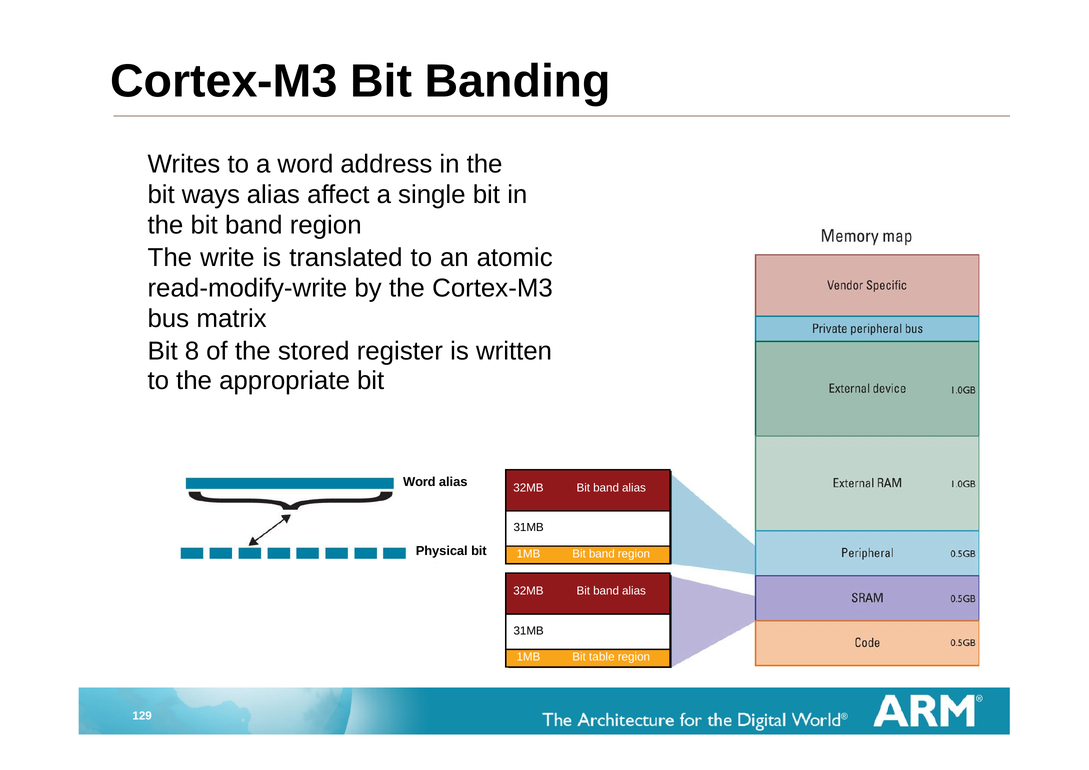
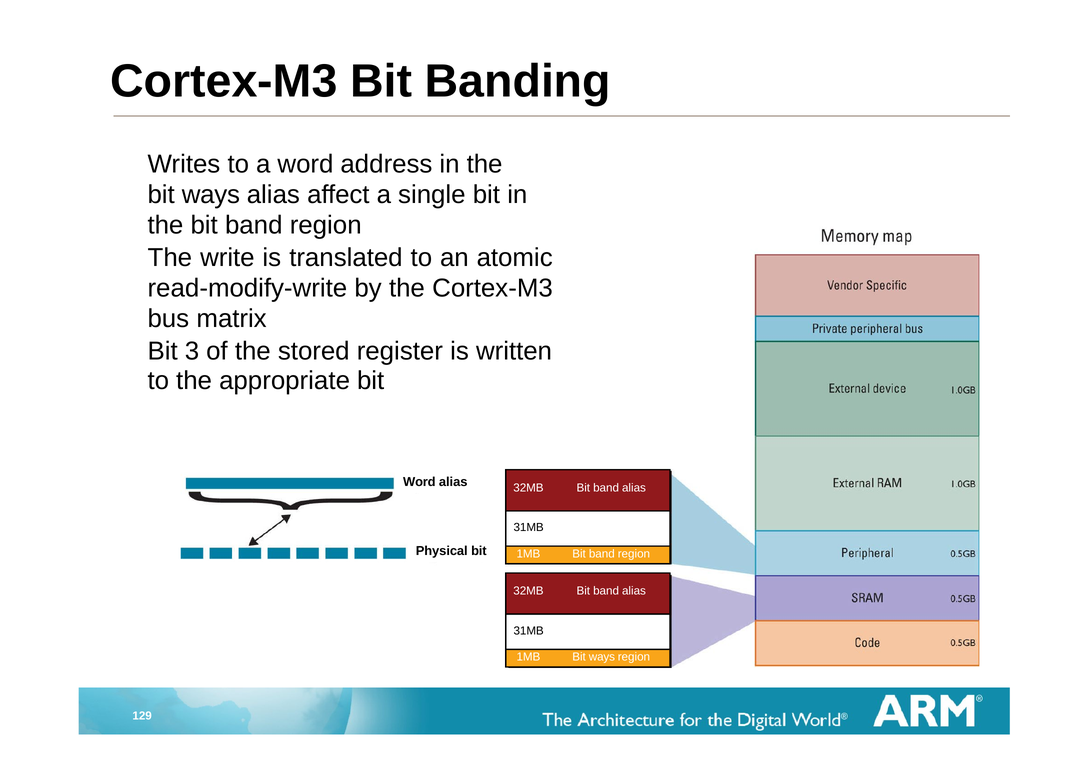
8: 8 -> 3
1MB Bit table: table -> ways
